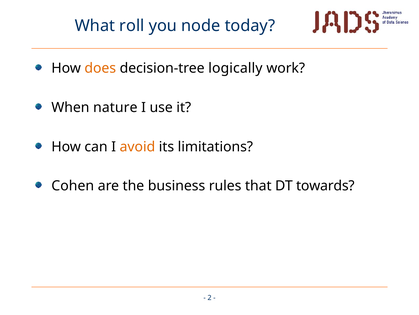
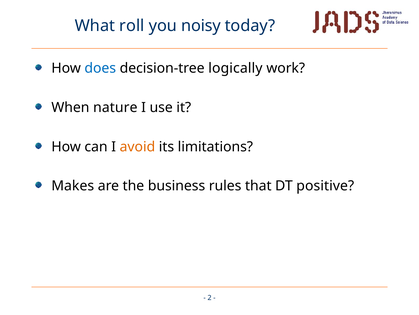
node: node -> noisy
does colour: orange -> blue
Cohen: Cohen -> Makes
towards: towards -> positive
